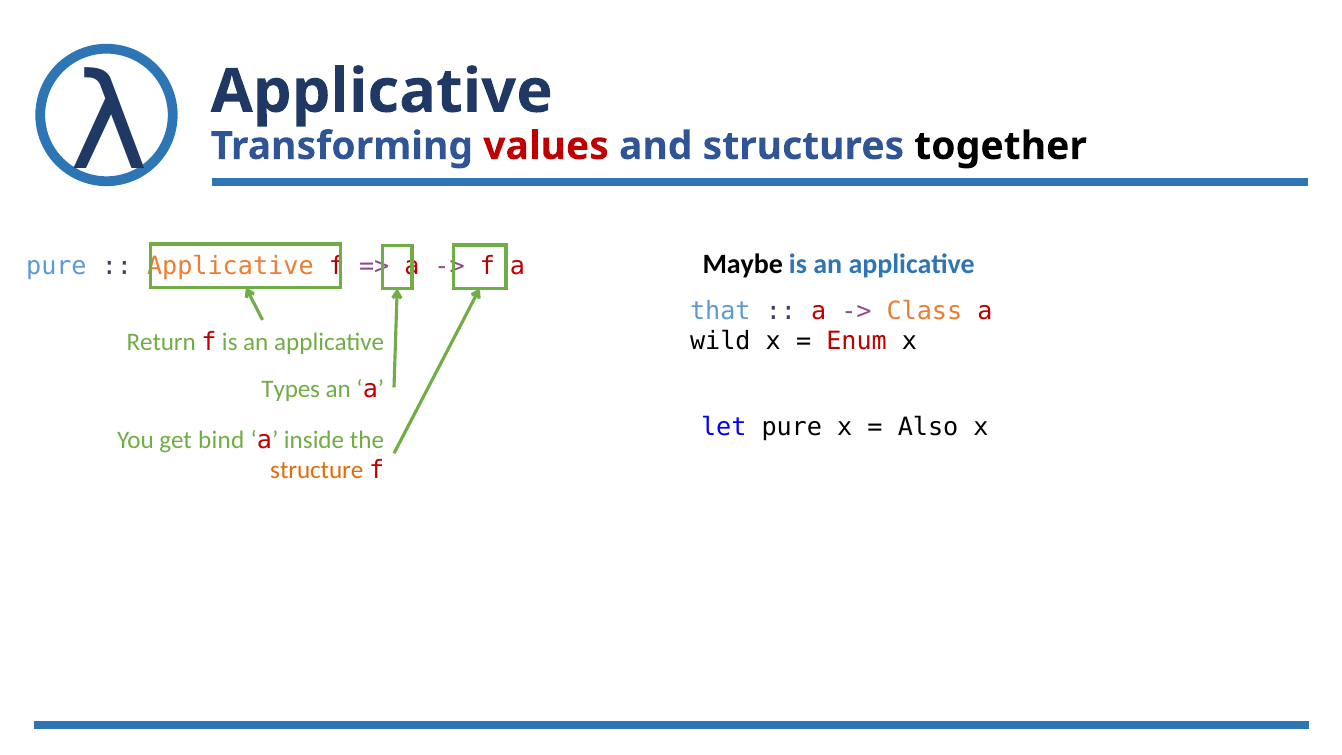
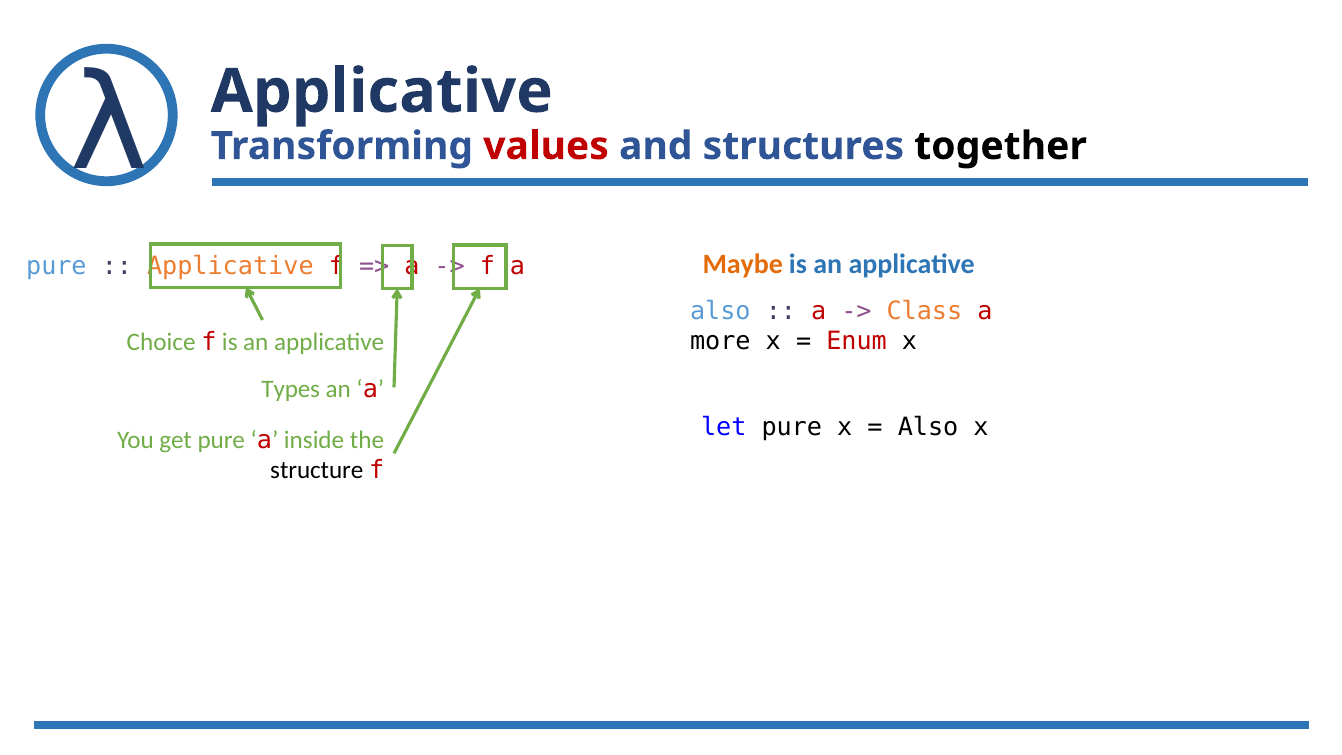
Maybe colour: black -> orange
that at (720, 311): that -> also
wild: wild -> more
Return: Return -> Choice
get bind: bind -> pure
structure colour: orange -> black
